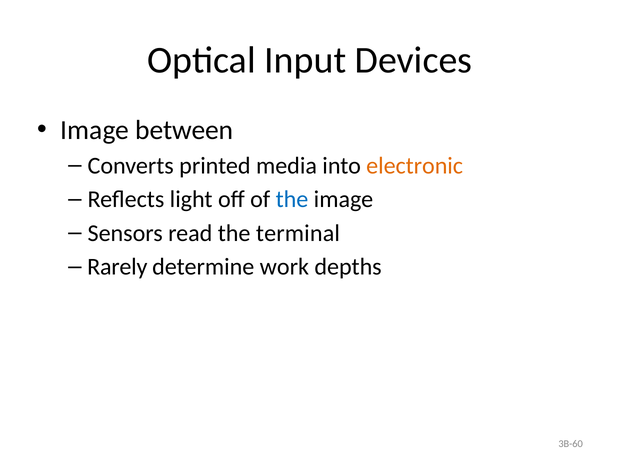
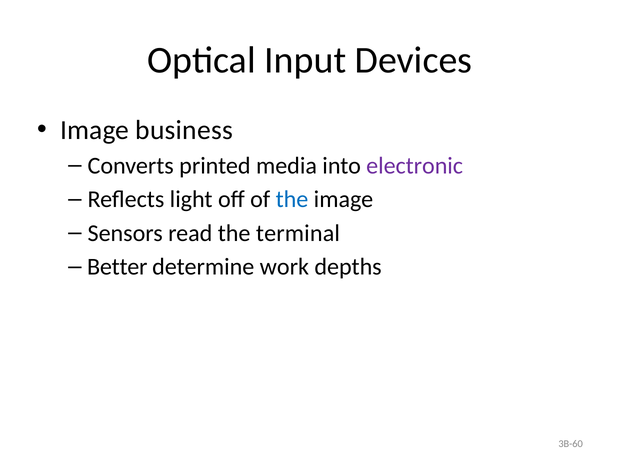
between: between -> business
electronic colour: orange -> purple
Rarely: Rarely -> Better
